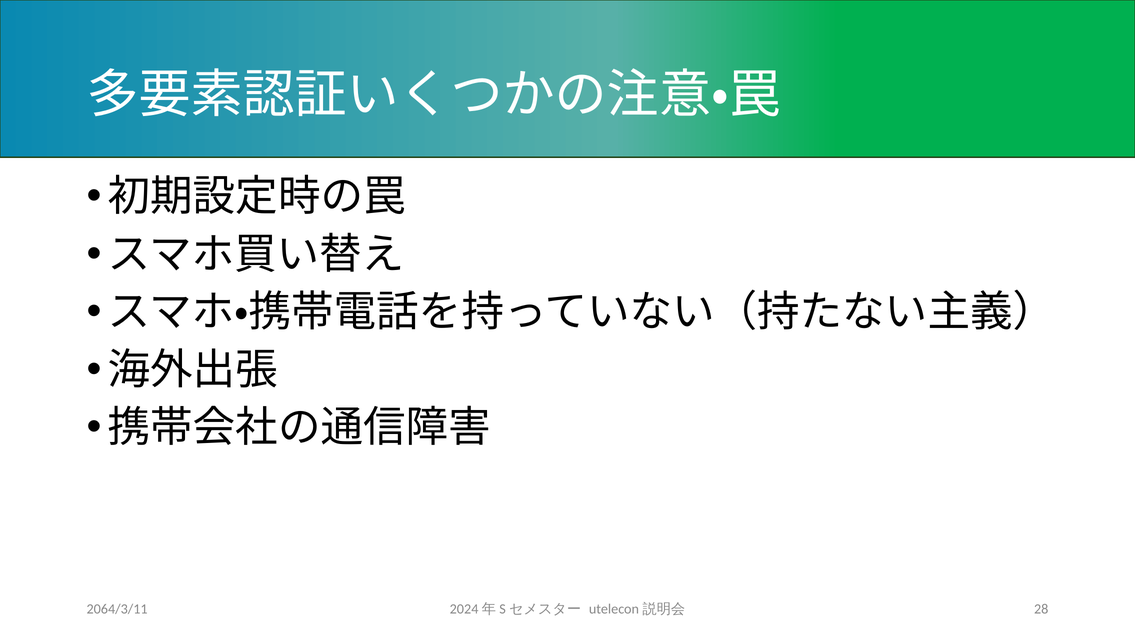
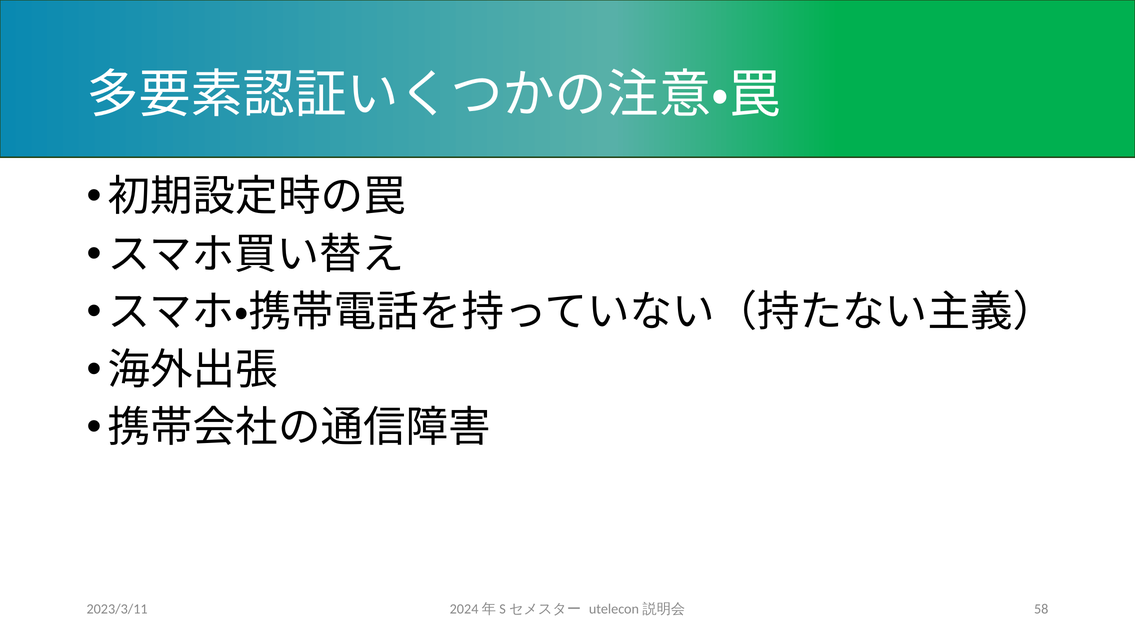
2064/3/11: 2064/3/11 -> 2023/3/11
28: 28 -> 58
